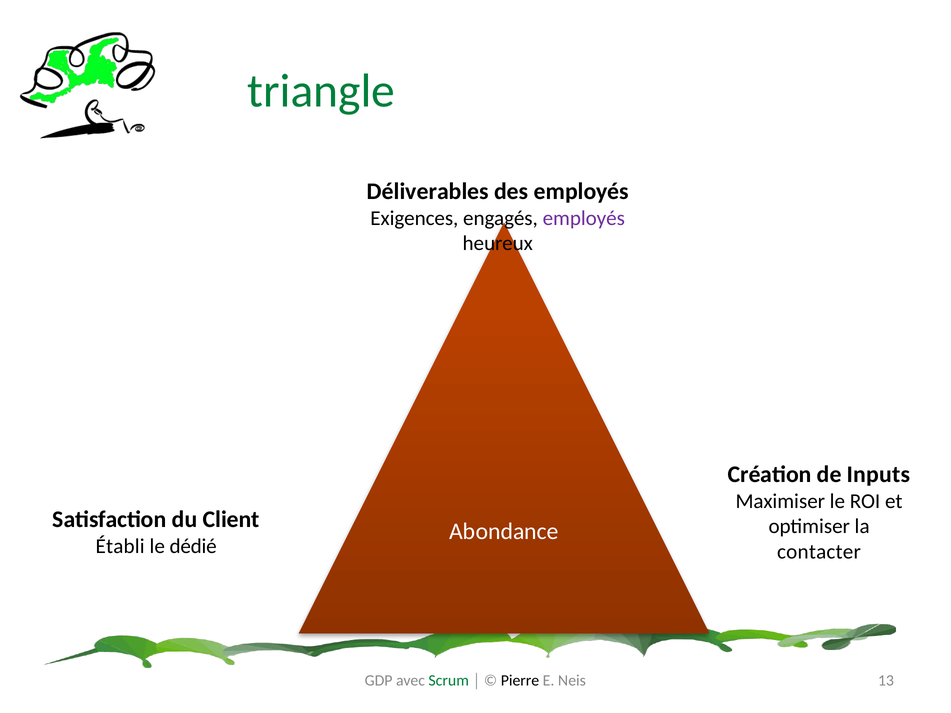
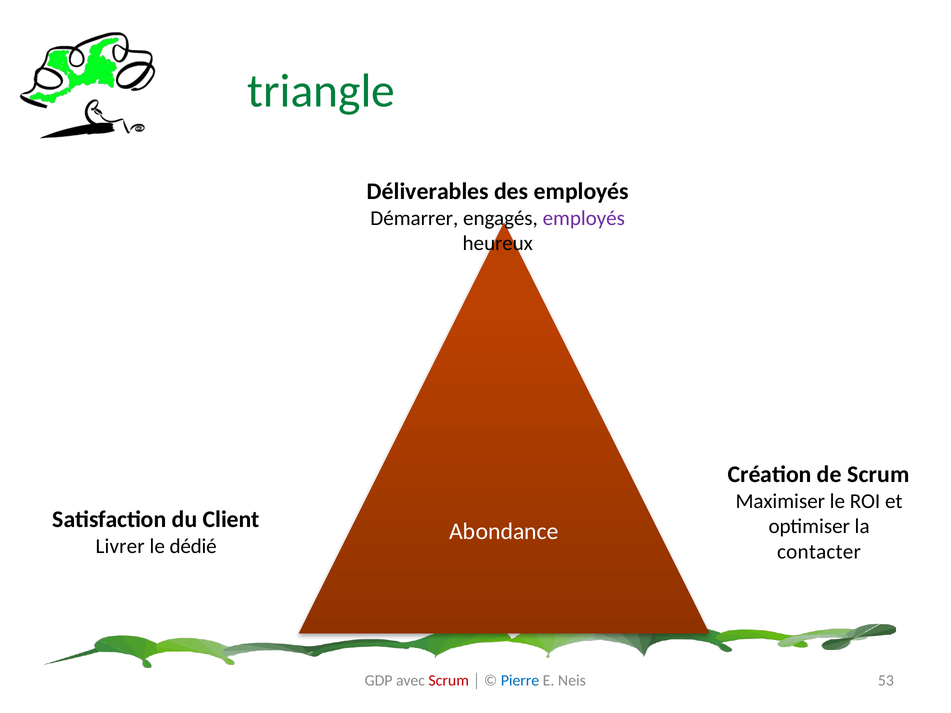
Exigences: Exigences -> Démarrer
de Inputs: Inputs -> Scrum
Établi: Établi -> Livrer
Scrum at (449, 681) colour: green -> red
Pierre colour: black -> blue
13: 13 -> 53
